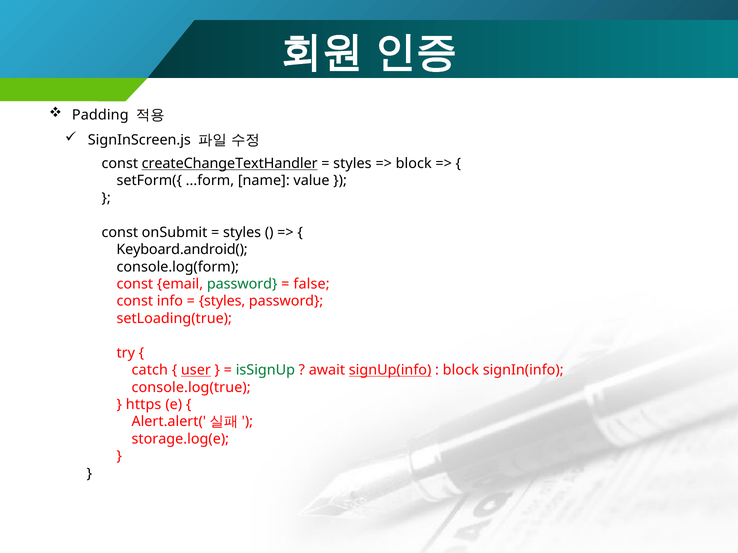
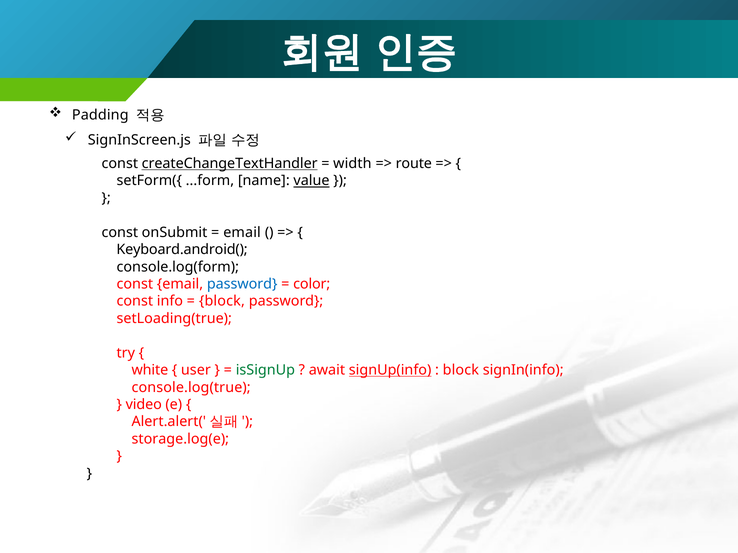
styles at (352, 164): styles -> width
block at (414, 164): block -> route
value underline: none -> present
styles at (242, 233): styles -> email
password at (242, 284) colour: green -> blue
false: false -> color
styles at (222, 302): styles -> block
catch: catch -> white
user underline: present -> none
https: https -> video
